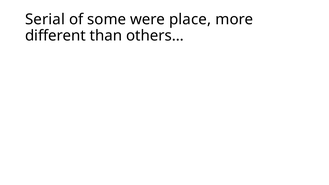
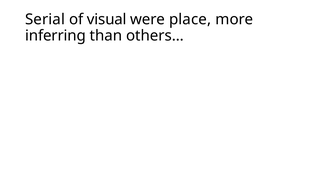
some: some -> visual
different: different -> inferring
